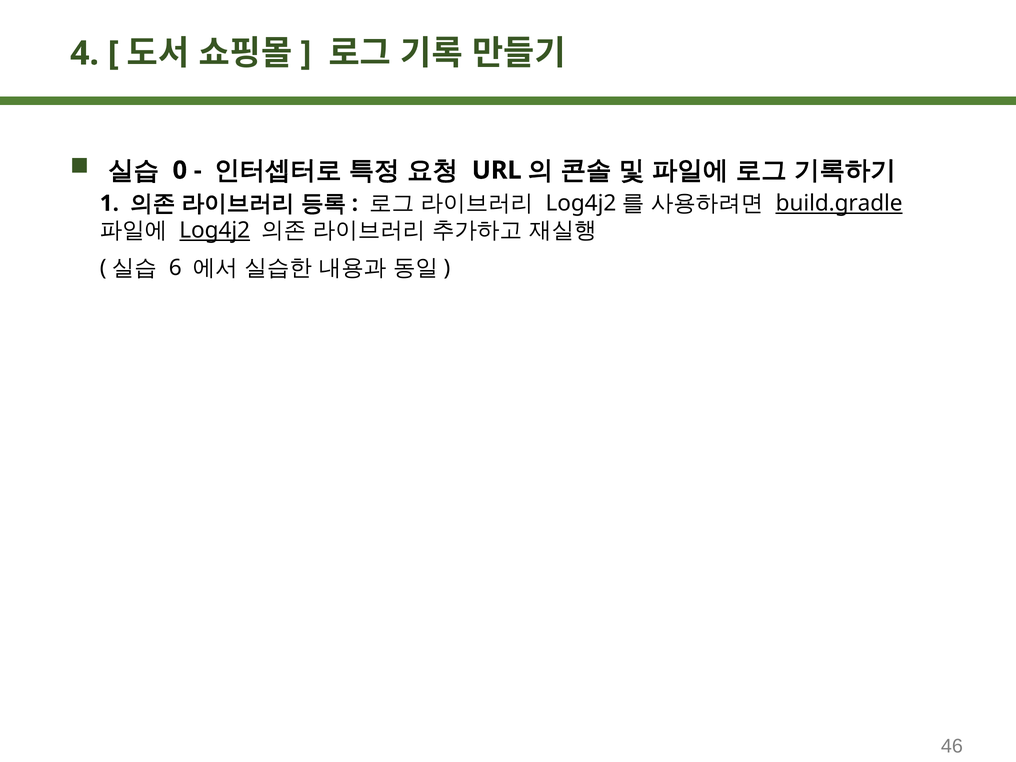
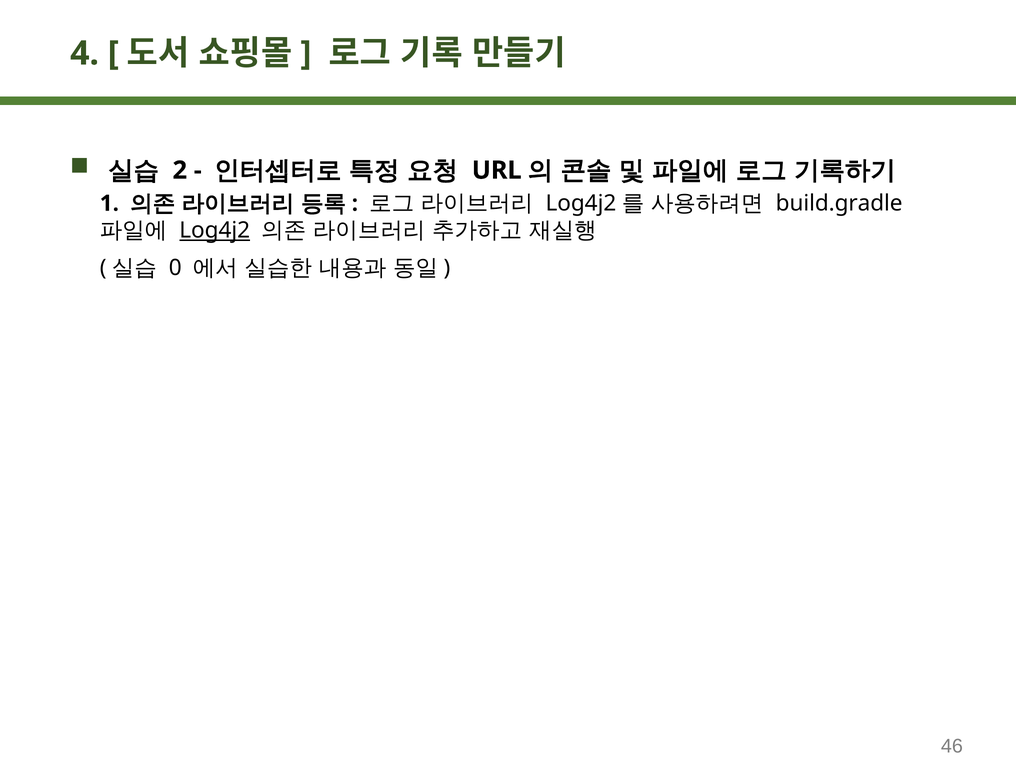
0: 0 -> 2
build.gradle underline: present -> none
6: 6 -> 0
